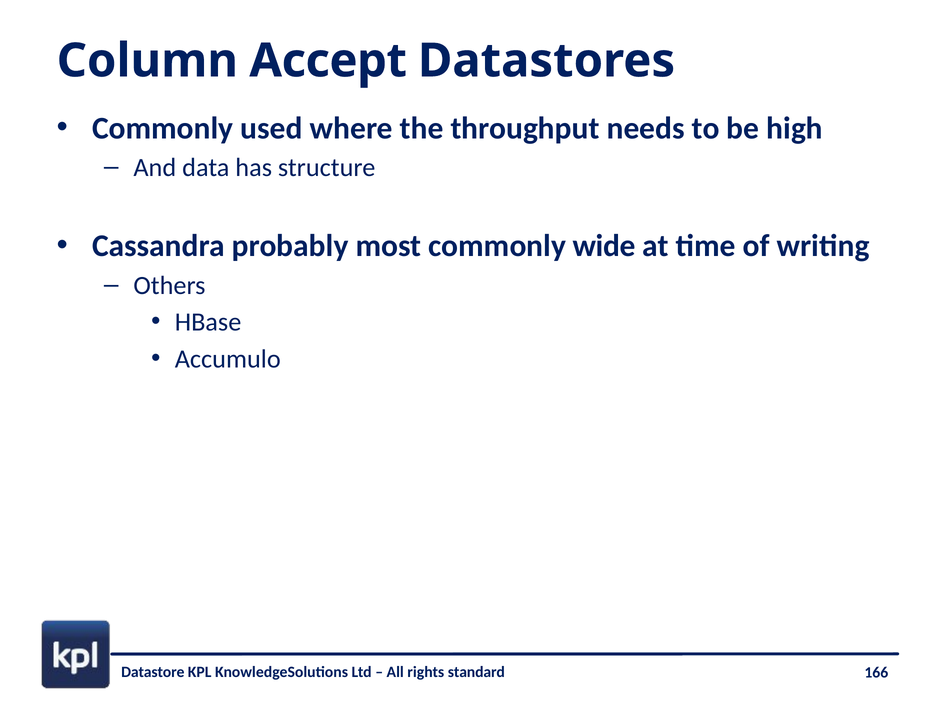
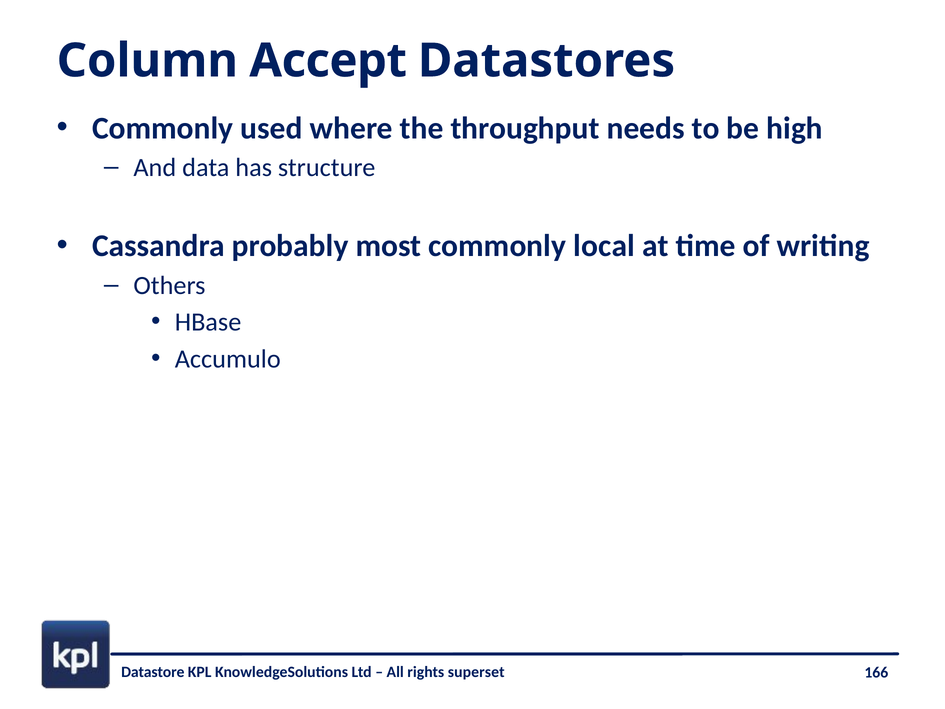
wide: wide -> local
standard: standard -> superset
